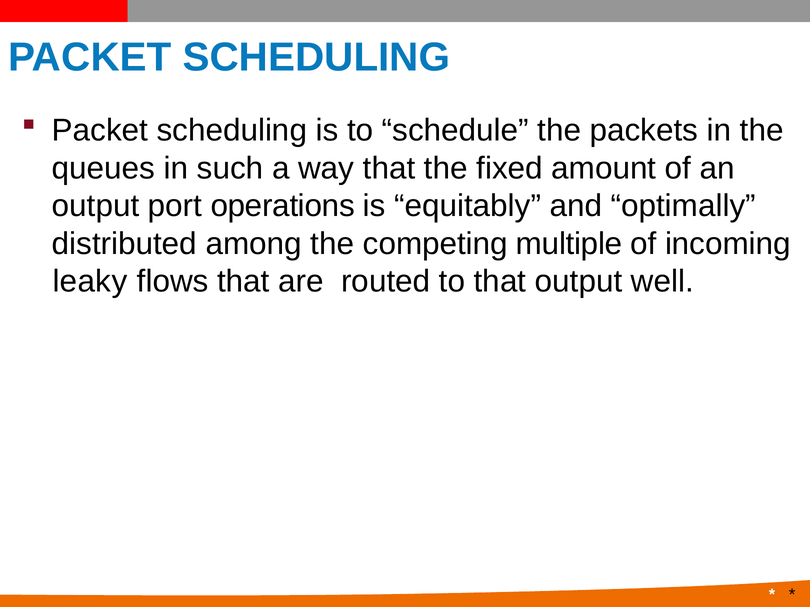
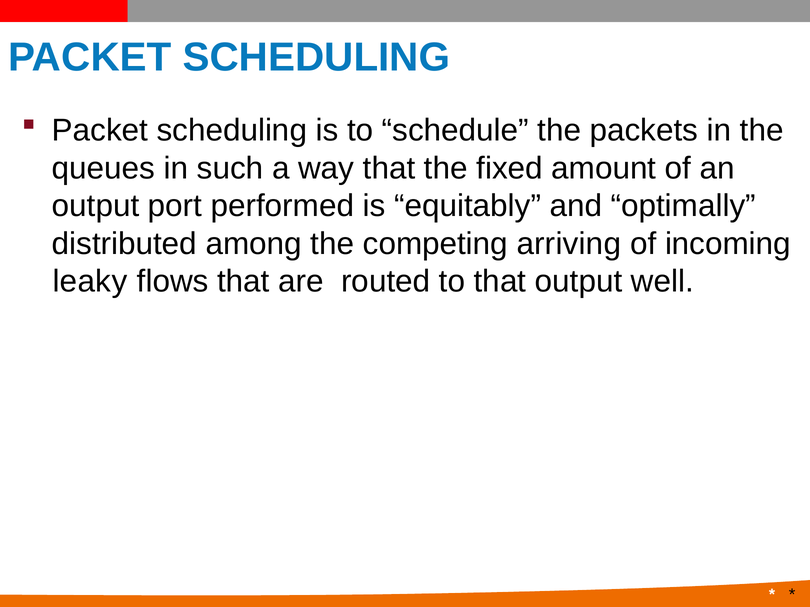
operations: operations -> performed
multiple: multiple -> arriving
